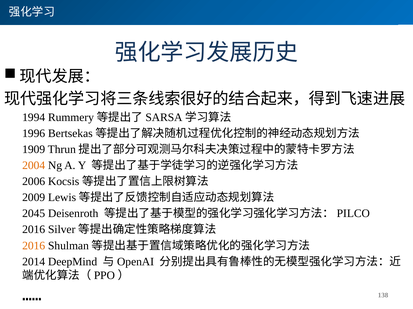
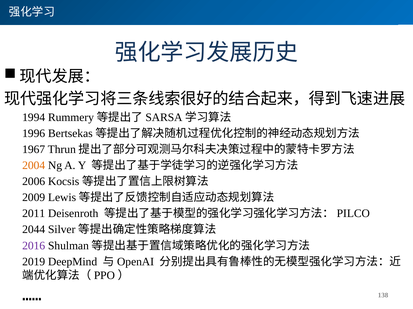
1909: 1909 -> 1967
2045: 2045 -> 2011
2016 at (34, 230): 2016 -> 2044
2016 at (34, 246) colour: orange -> purple
2014: 2014 -> 2019
